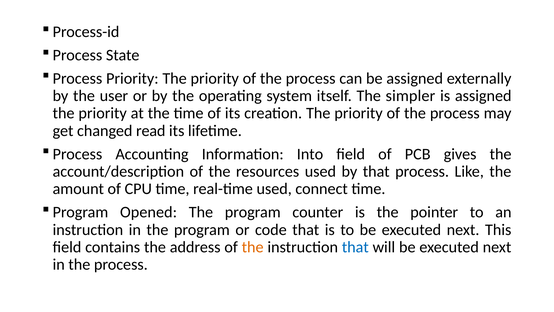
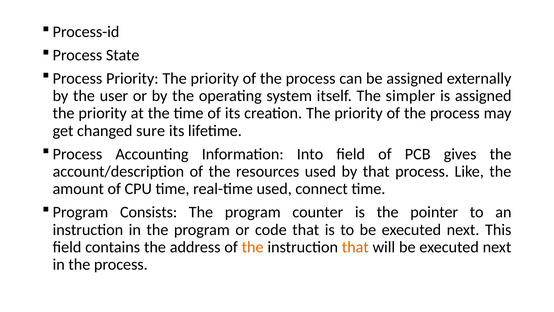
read: read -> sure
Opened: Opened -> Consists
that at (355, 247) colour: blue -> orange
